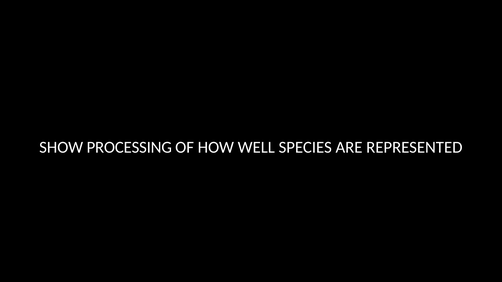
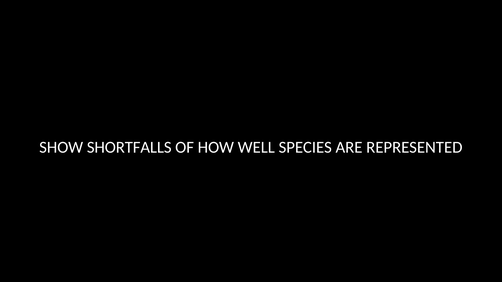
PROCESSING: PROCESSING -> SHORTFALLS
